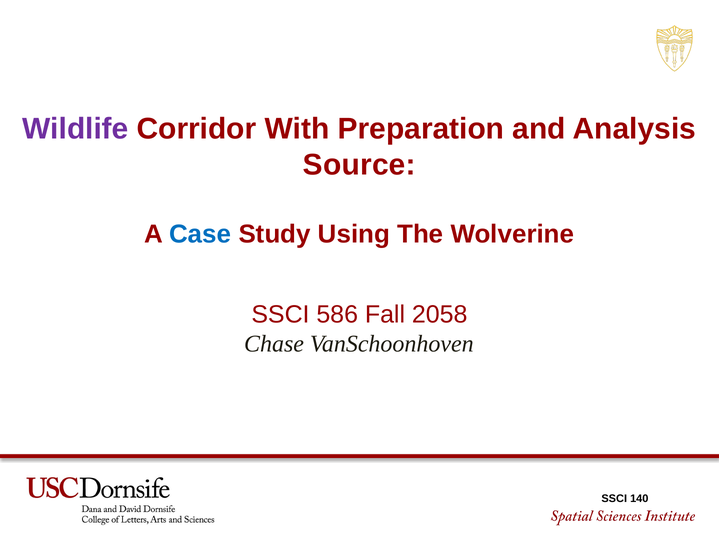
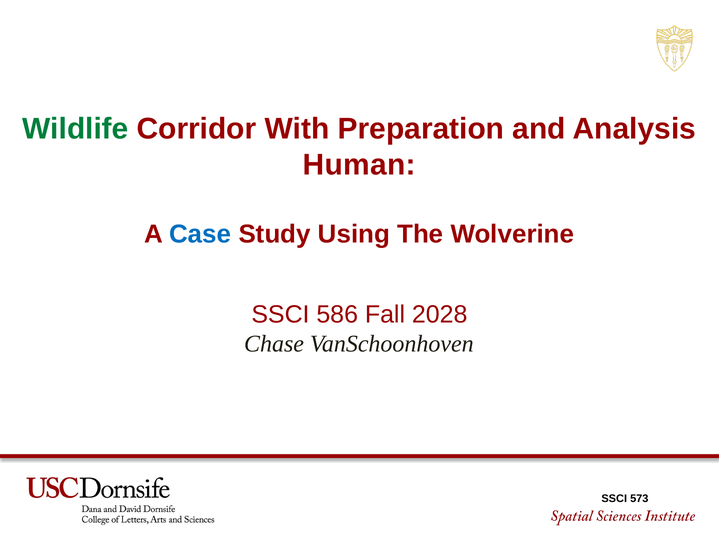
Wildlife colour: purple -> green
Source: Source -> Human
2058: 2058 -> 2028
140: 140 -> 573
